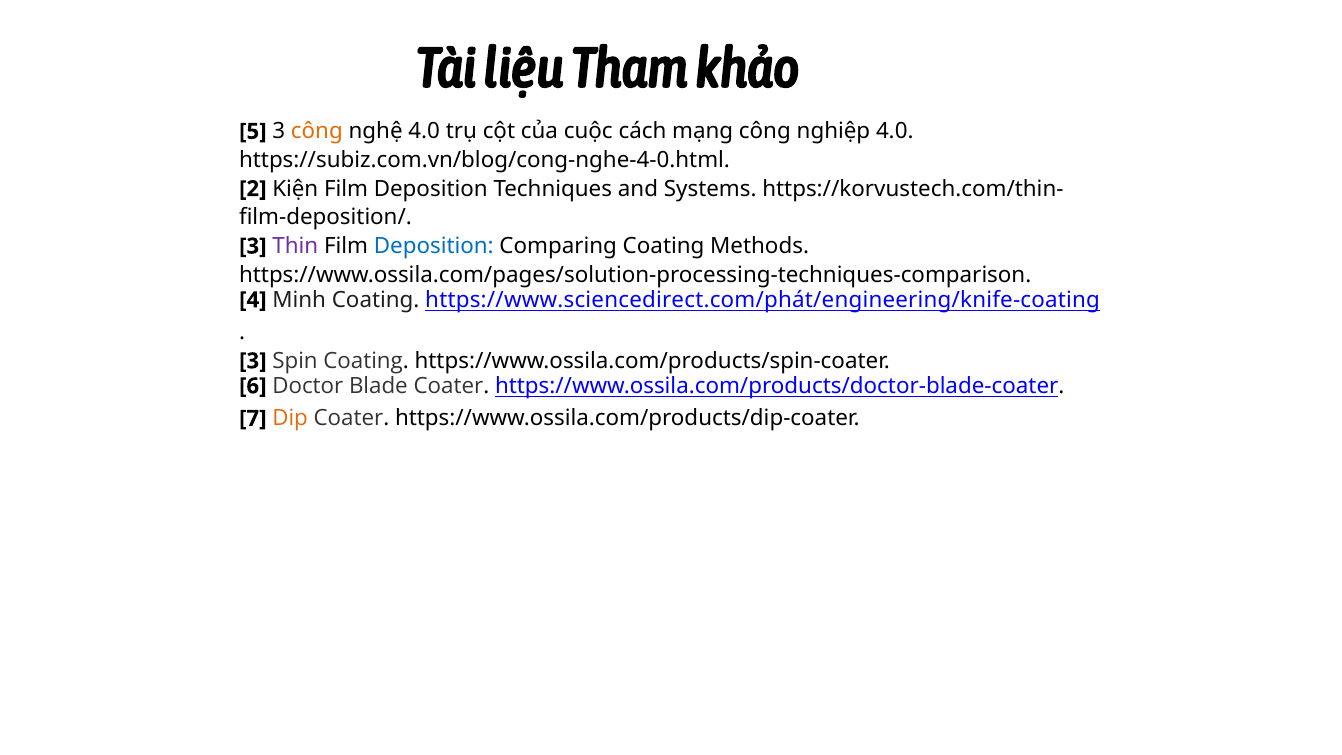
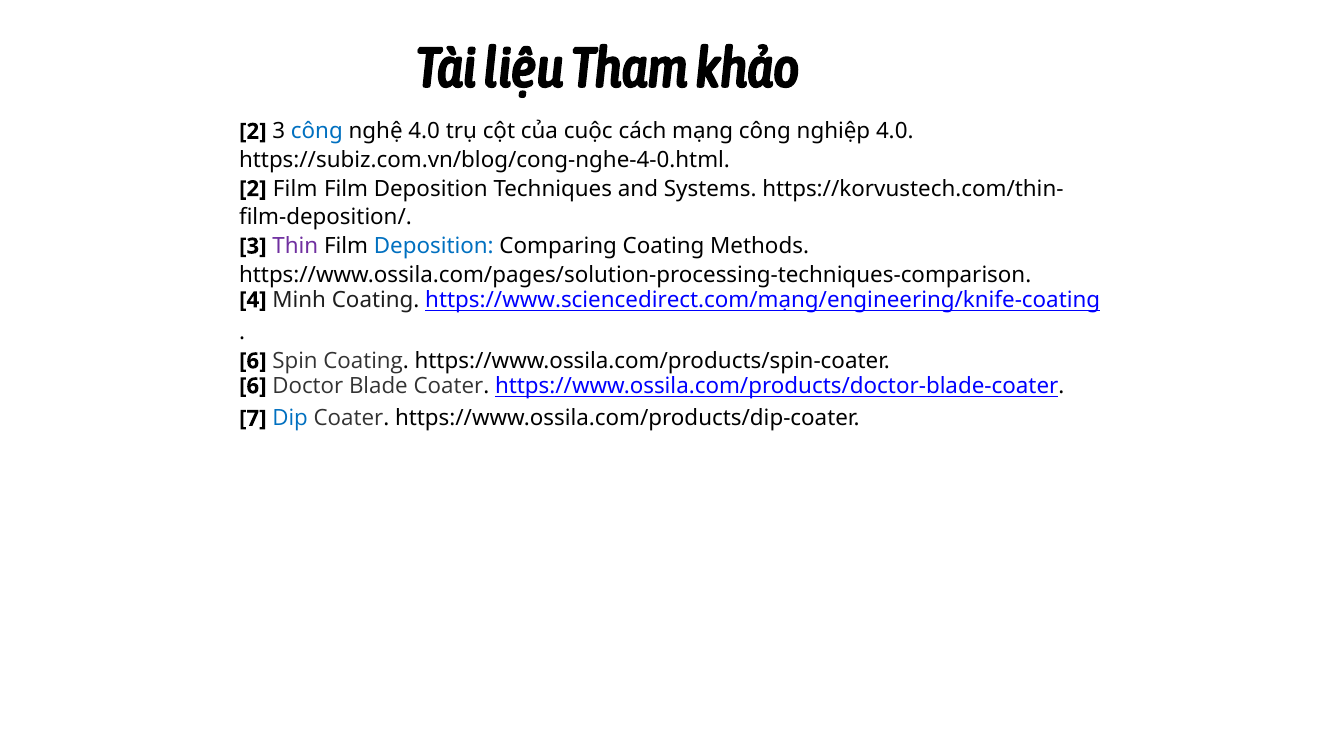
5 at (253, 131): 5 -> 2
công at (317, 131) colour: orange -> blue
2 Kiện: Kiện -> Film
https://www.sciencedirect.com/phát/engineering/knife-coating: https://www.sciencedirect.com/phát/engineering/knife-coating -> https://www.sciencedirect.com/mạng/engineering/knife-coating
3 at (253, 361): 3 -> 6
Dip colour: orange -> blue
